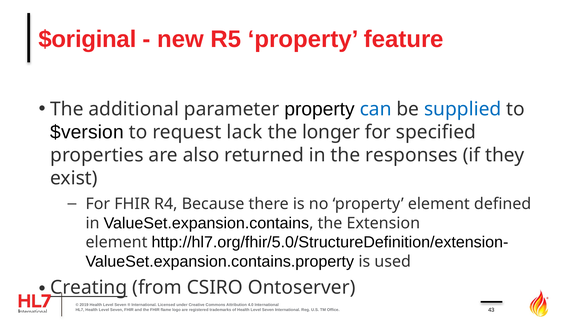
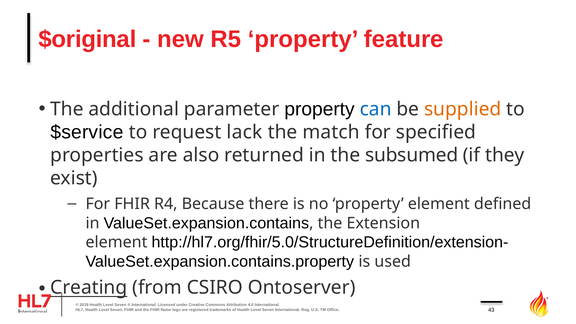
supplied colour: blue -> orange
$version: $version -> $service
longer: longer -> match
responses: responses -> subsumed
